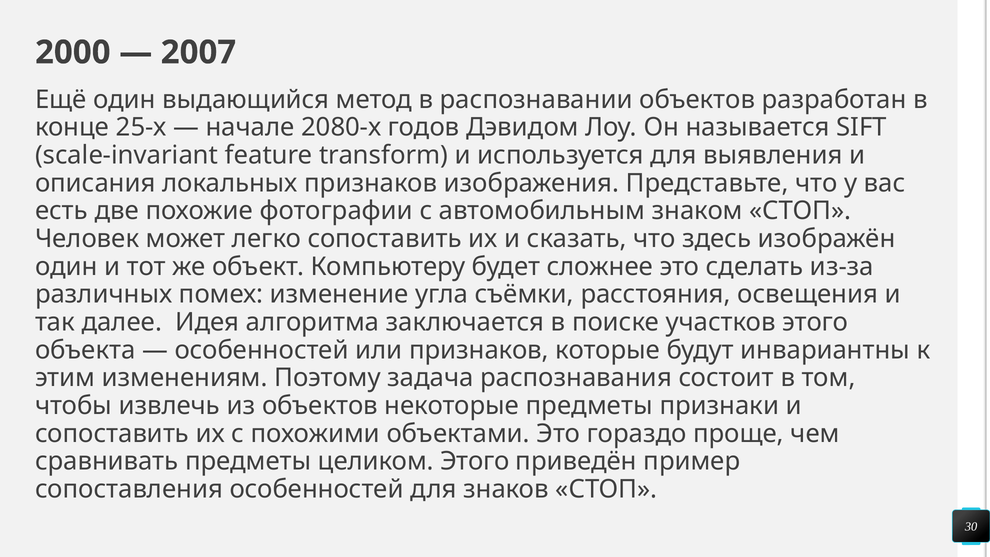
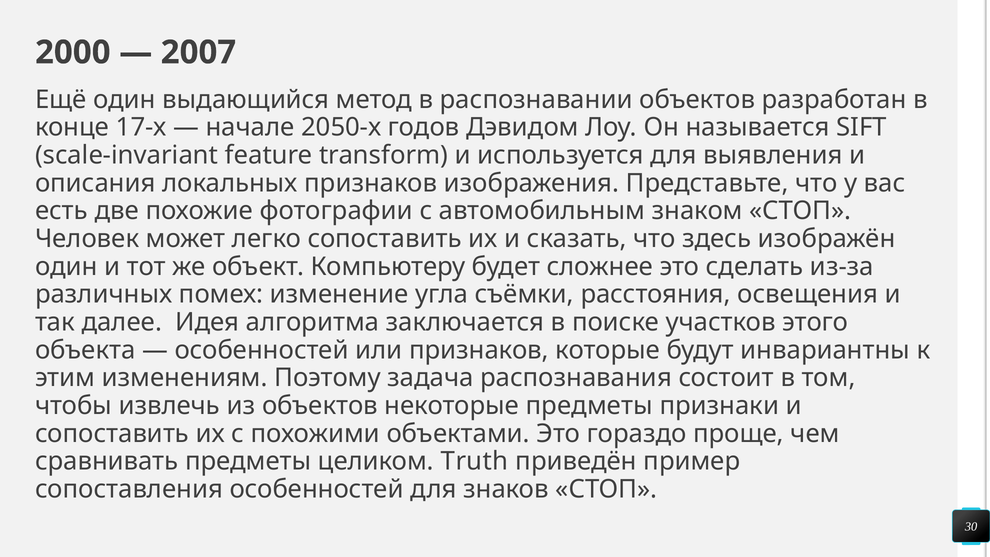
25-х: 25-х -> 17-х
2080-х: 2080-х -> 2050-х
целиком Этого: Этого -> Truth
